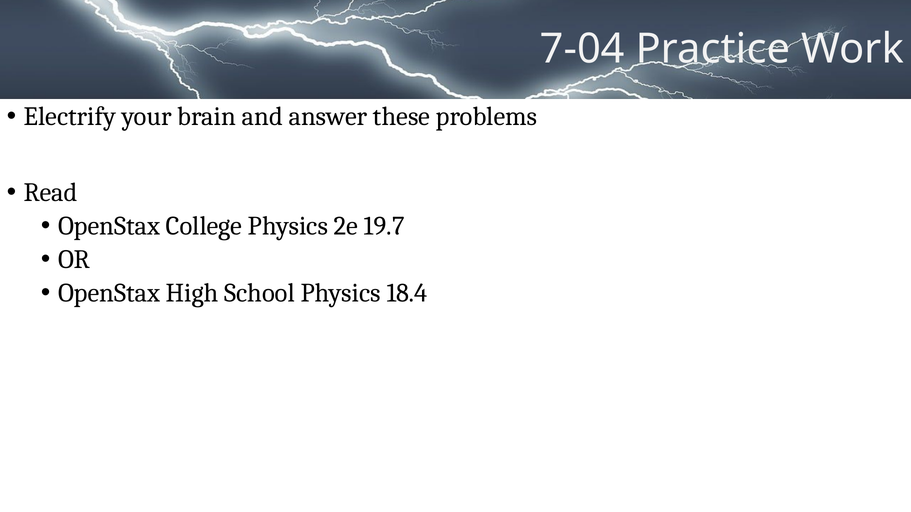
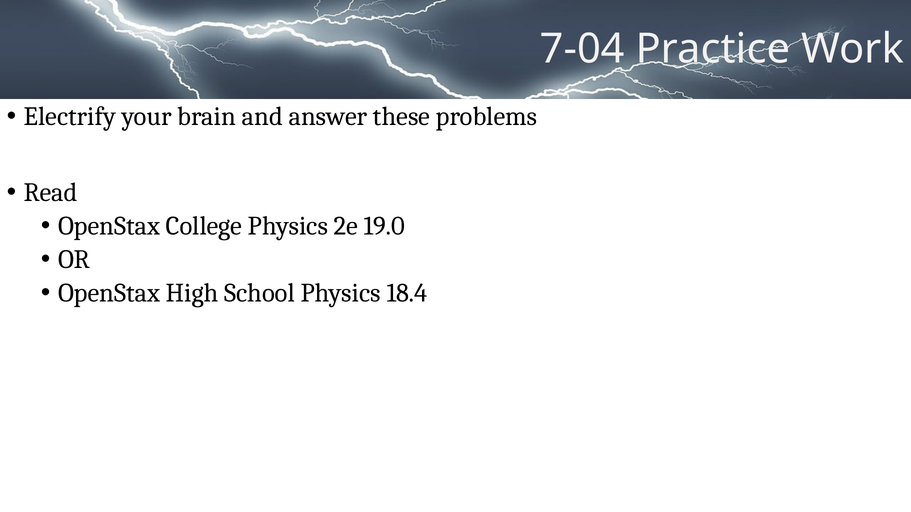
19.7: 19.7 -> 19.0
